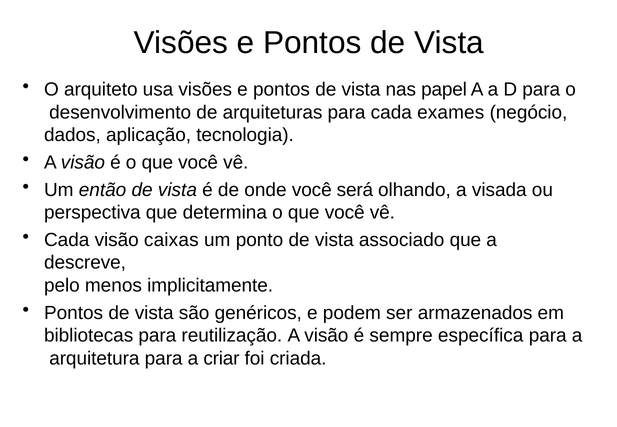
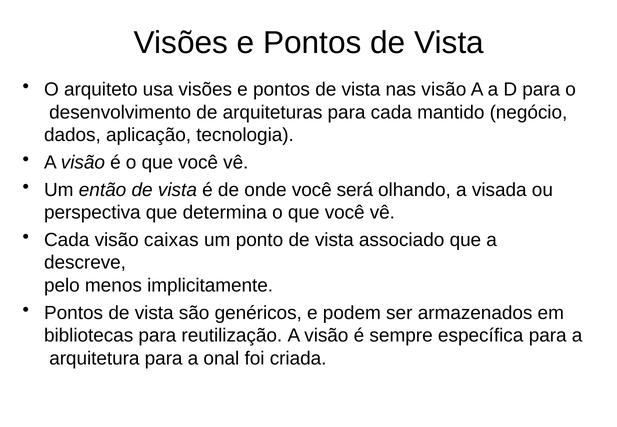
nas papel: papel -> visão
exames: exames -> mantido
criar: criar -> onal
